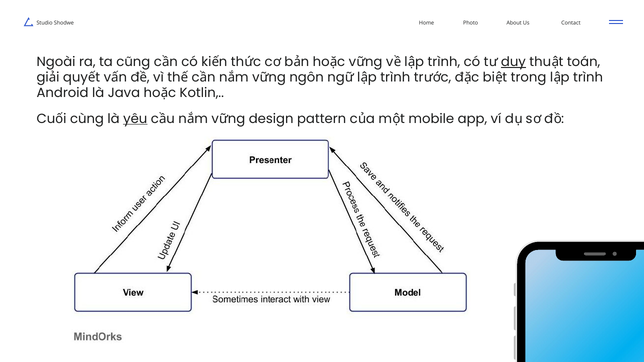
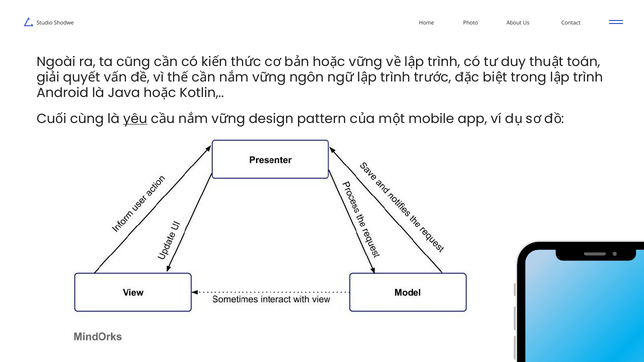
duy underline: present -> none
